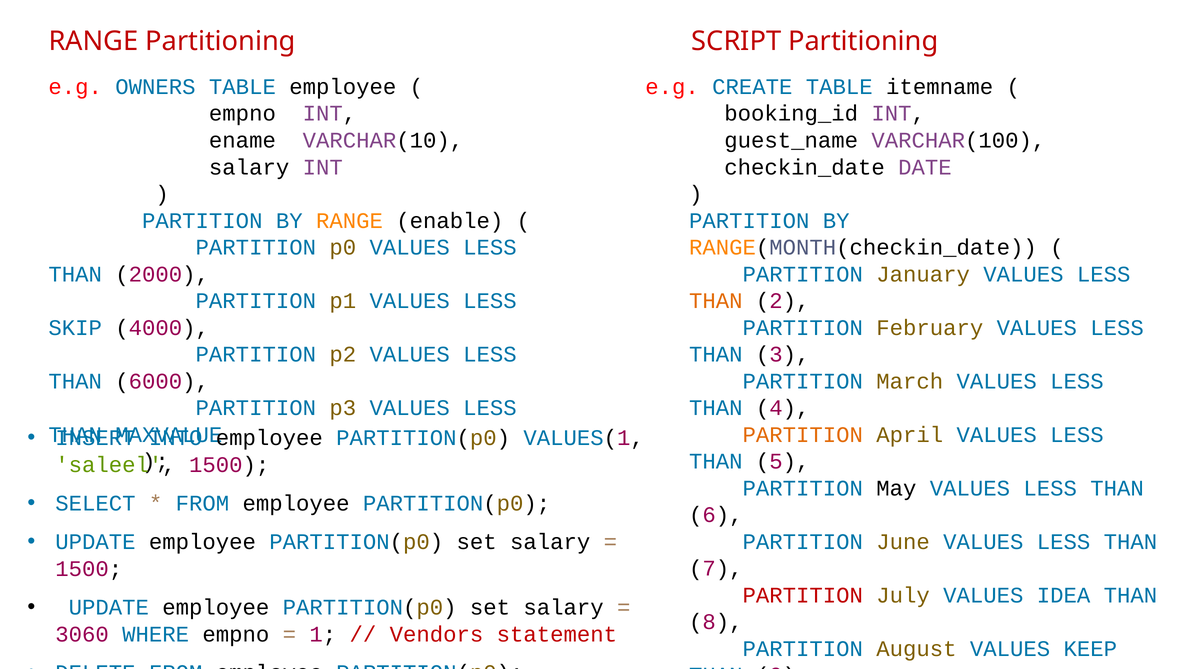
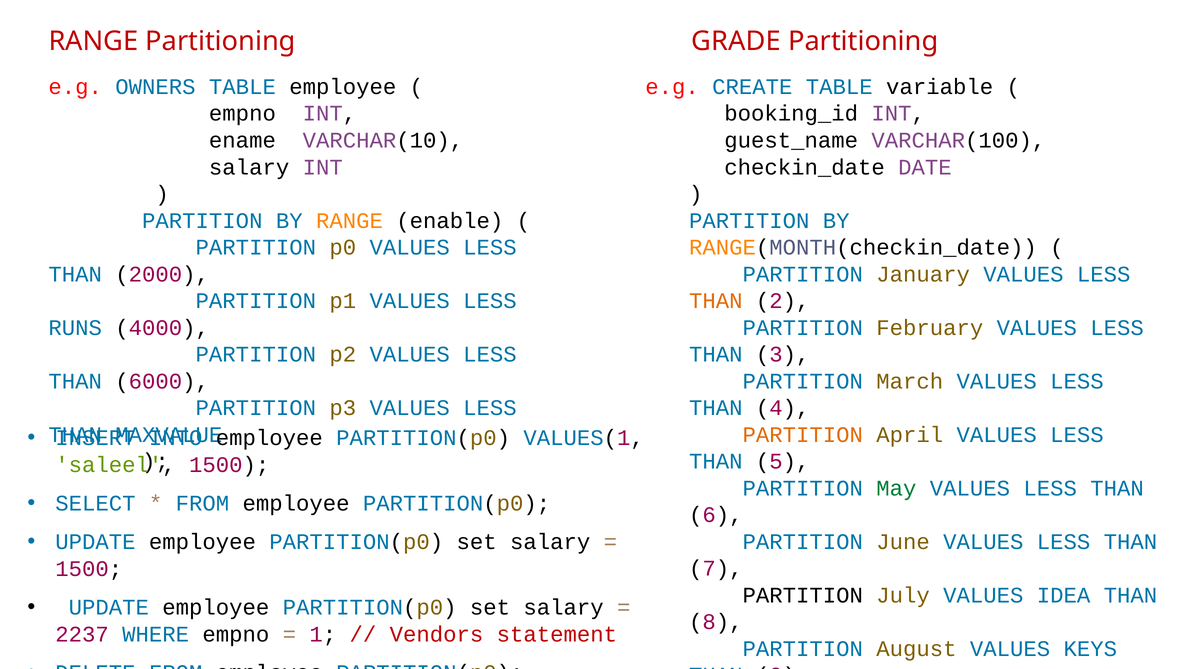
SCRIPT: SCRIPT -> GRADE
itemname: itemname -> variable
SKIP: SKIP -> RUNS
May colour: black -> green
PARTITION at (803, 595) colour: red -> black
3060: 3060 -> 2237
KEEP: KEEP -> KEYS
